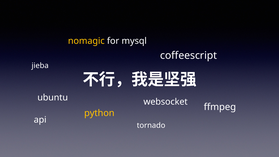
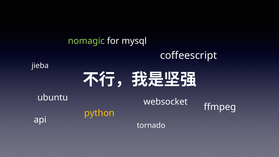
nomagic colour: yellow -> light green
